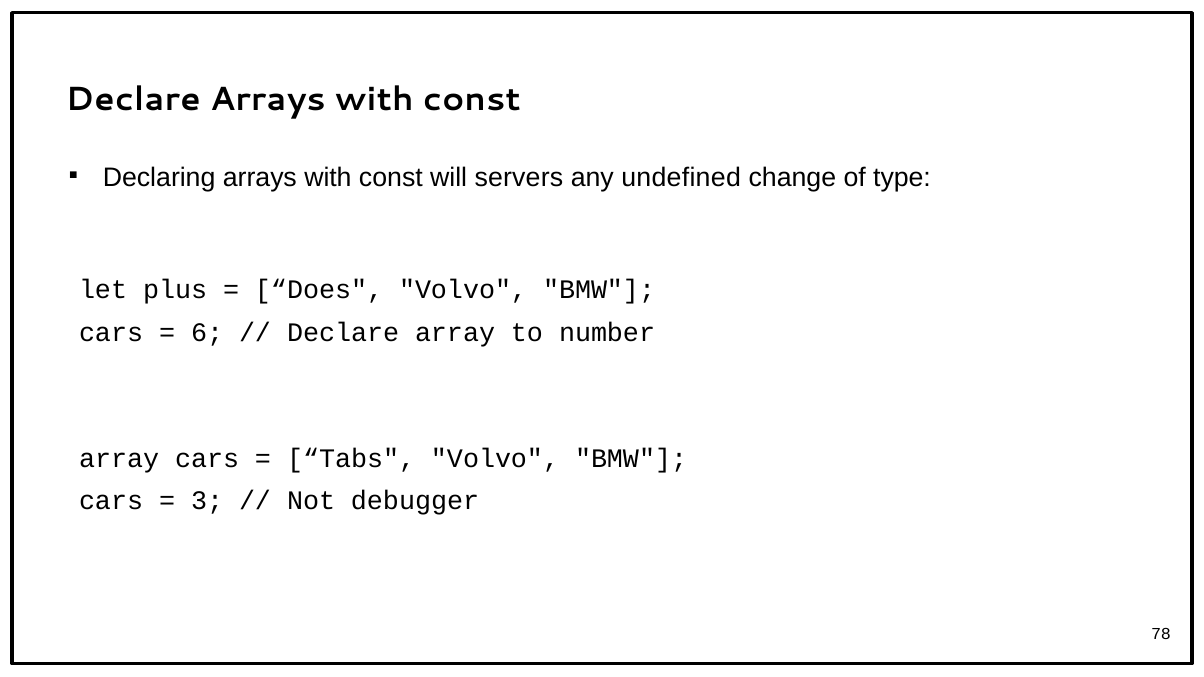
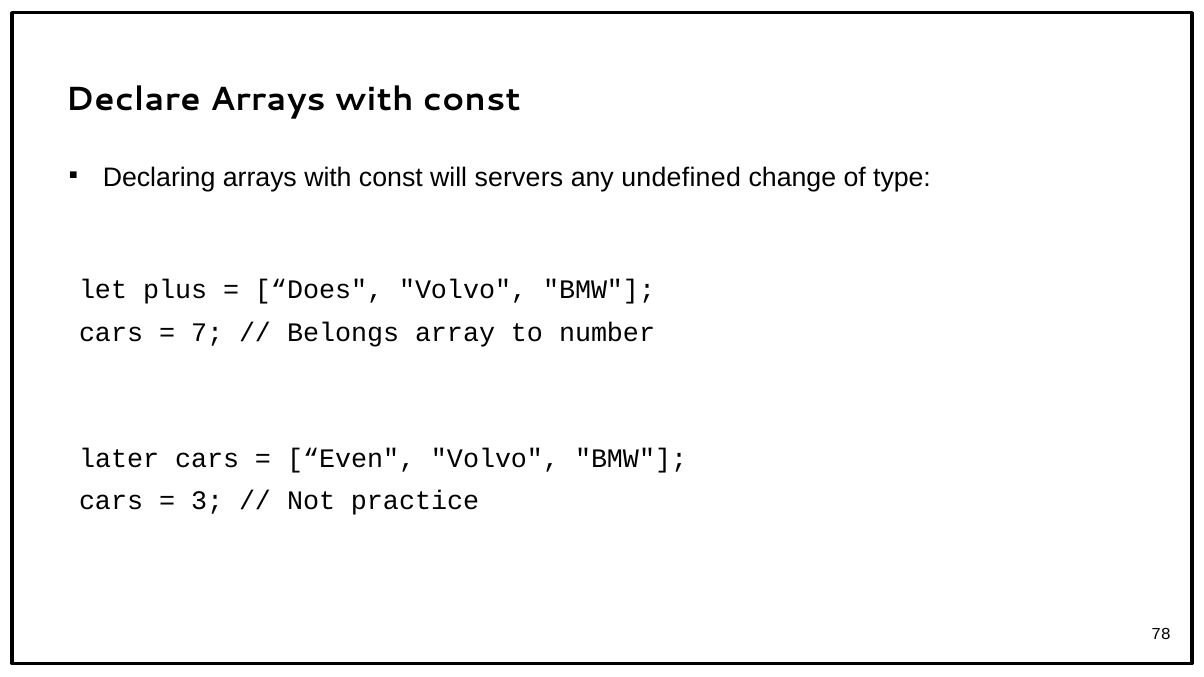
6: 6 -> 7
Declare at (343, 332): Declare -> Belongs
array at (119, 459): array -> later
Tabs: Tabs -> Even
debugger: debugger -> practice
